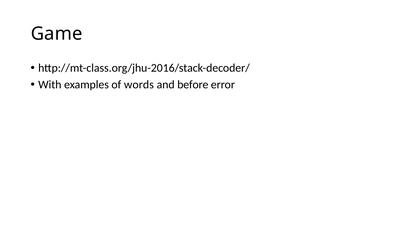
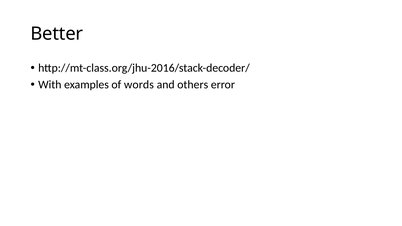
Game: Game -> Better
before: before -> others
